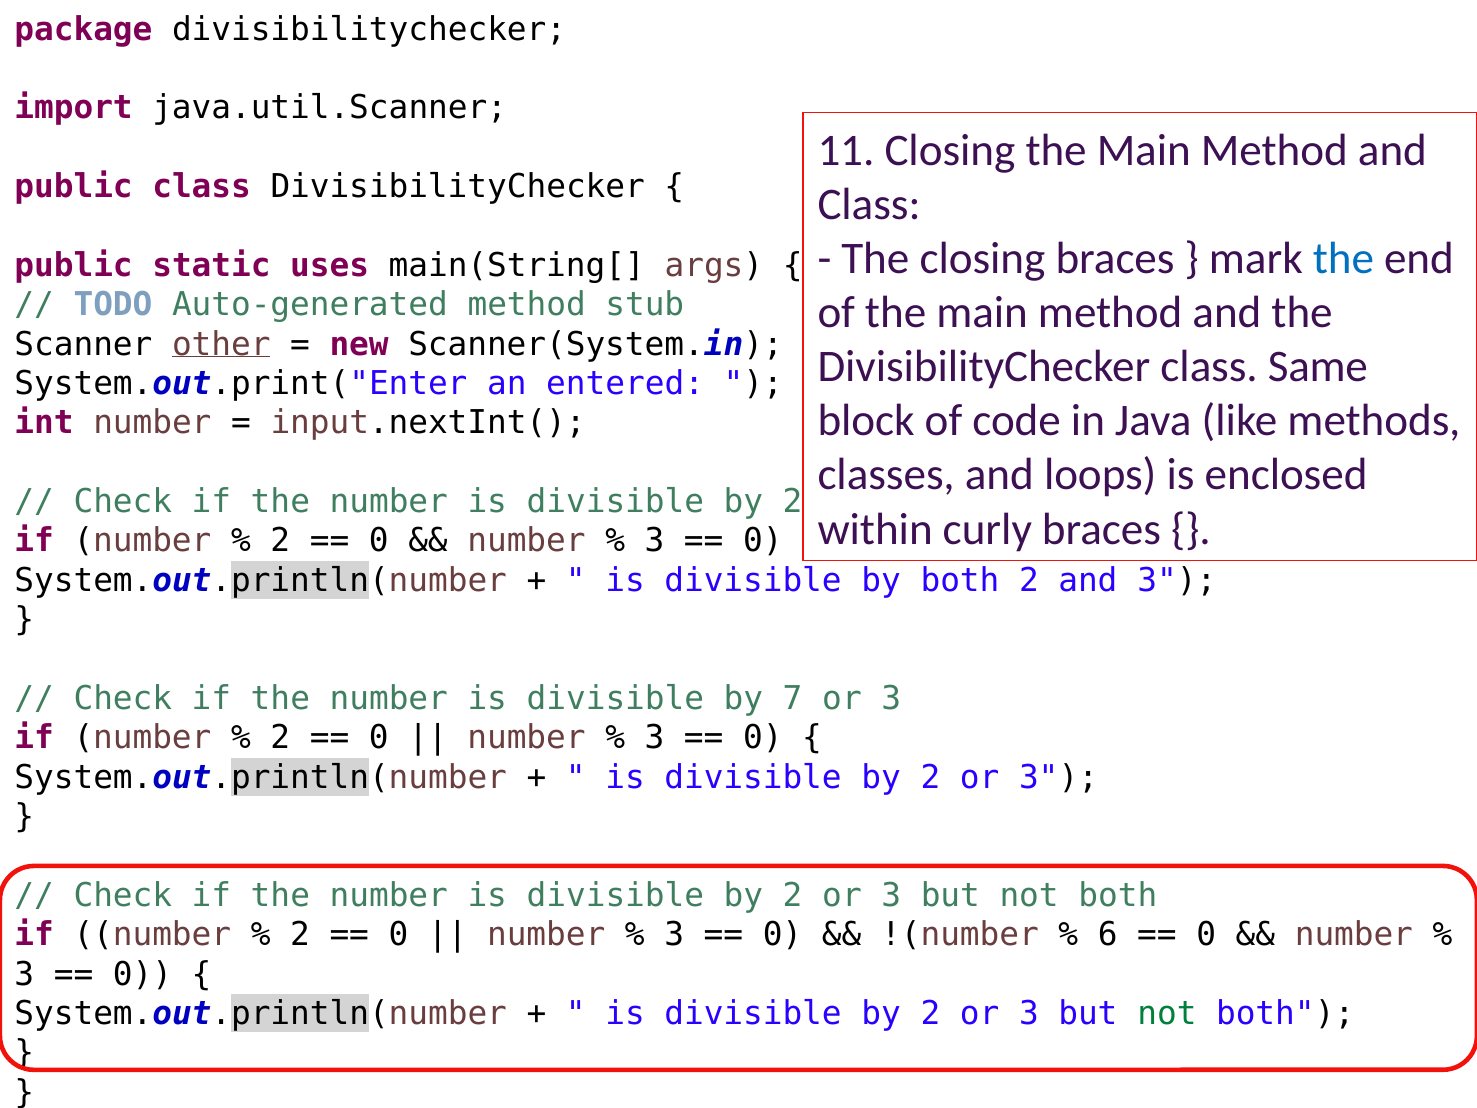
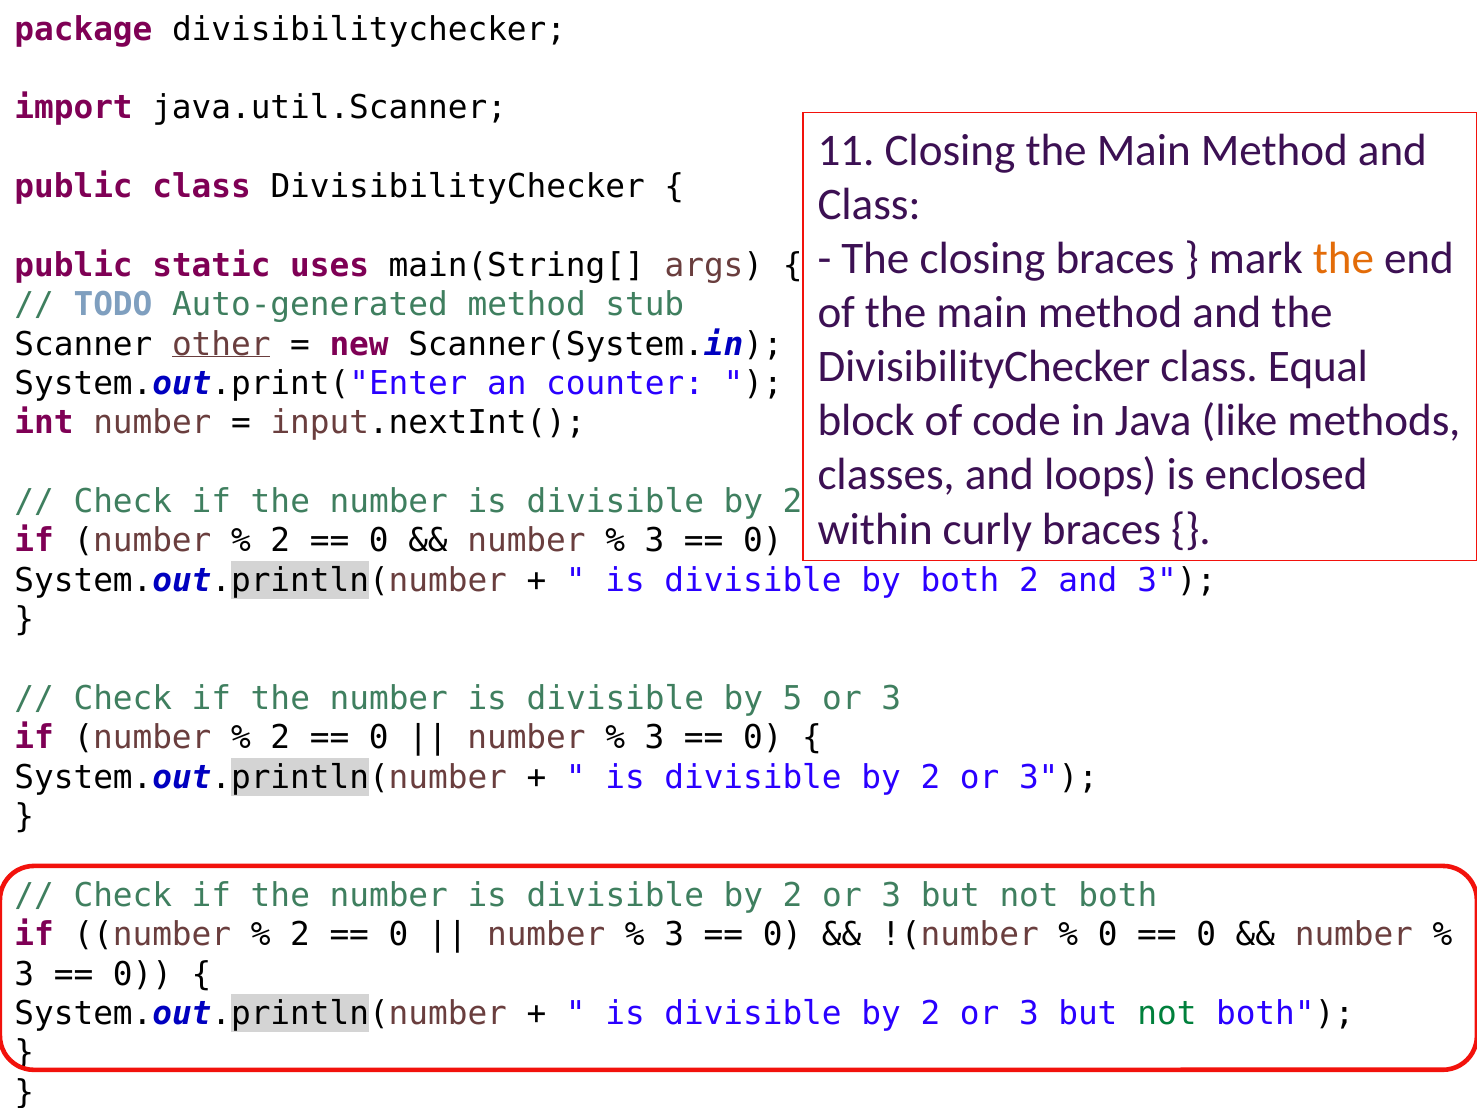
the at (1343, 258) colour: blue -> orange
Same: Same -> Equal
entered: entered -> counter
7: 7 -> 5
6 at (1108, 935): 6 -> 0
